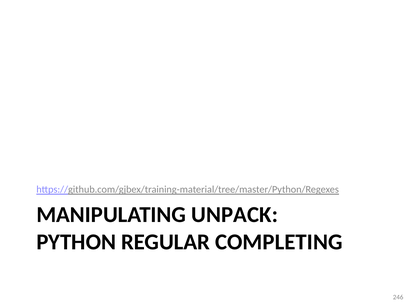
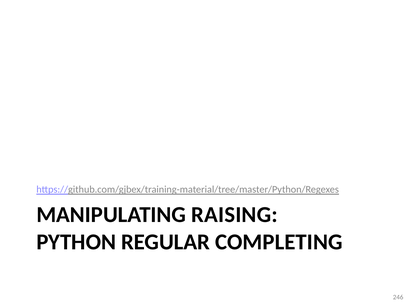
UNPACK: UNPACK -> RAISING
